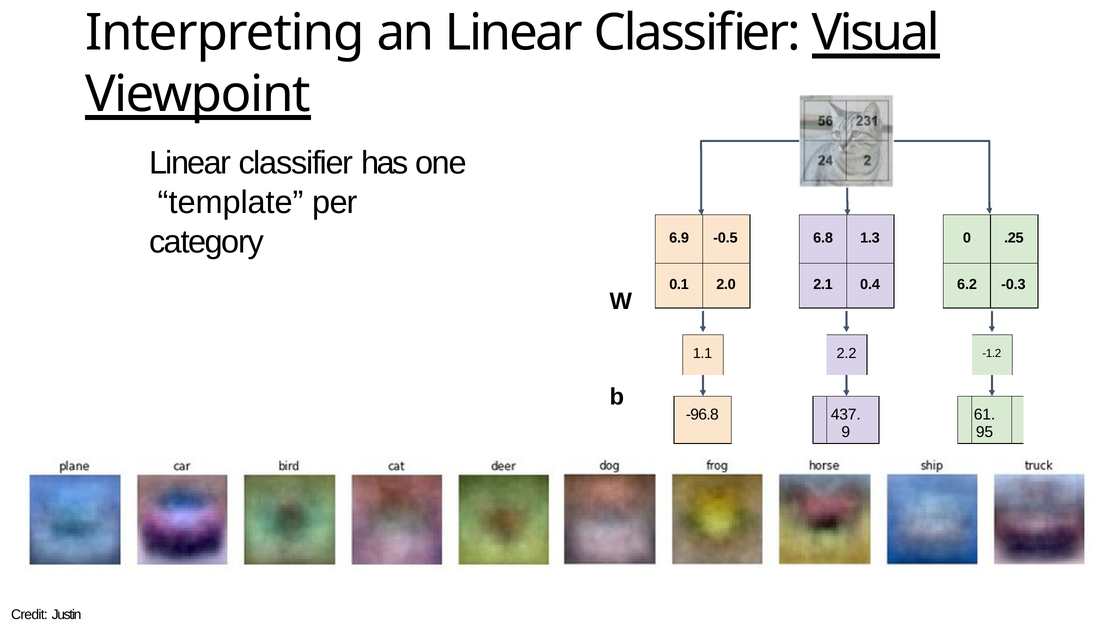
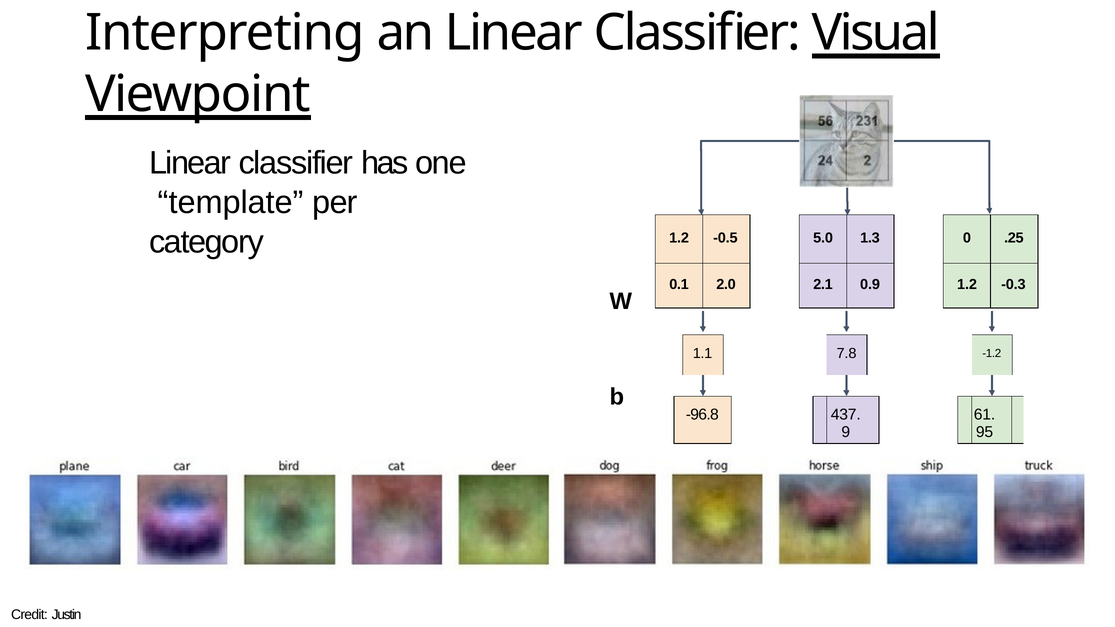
6.9 at (679, 238): 6.9 -> 1.2
6.8: 6.8 -> 5.0
0.4: 0.4 -> 0.9
6.2 at (967, 285): 6.2 -> 1.2
2.2: 2.2 -> 7.8
